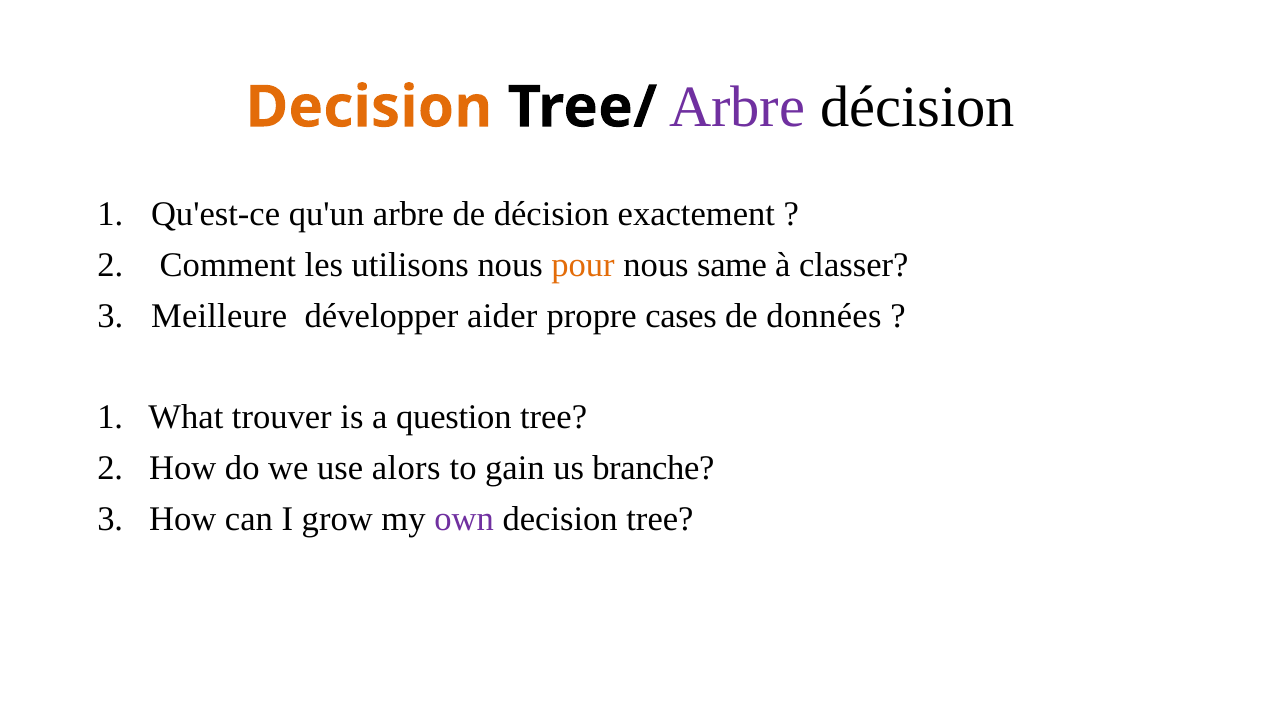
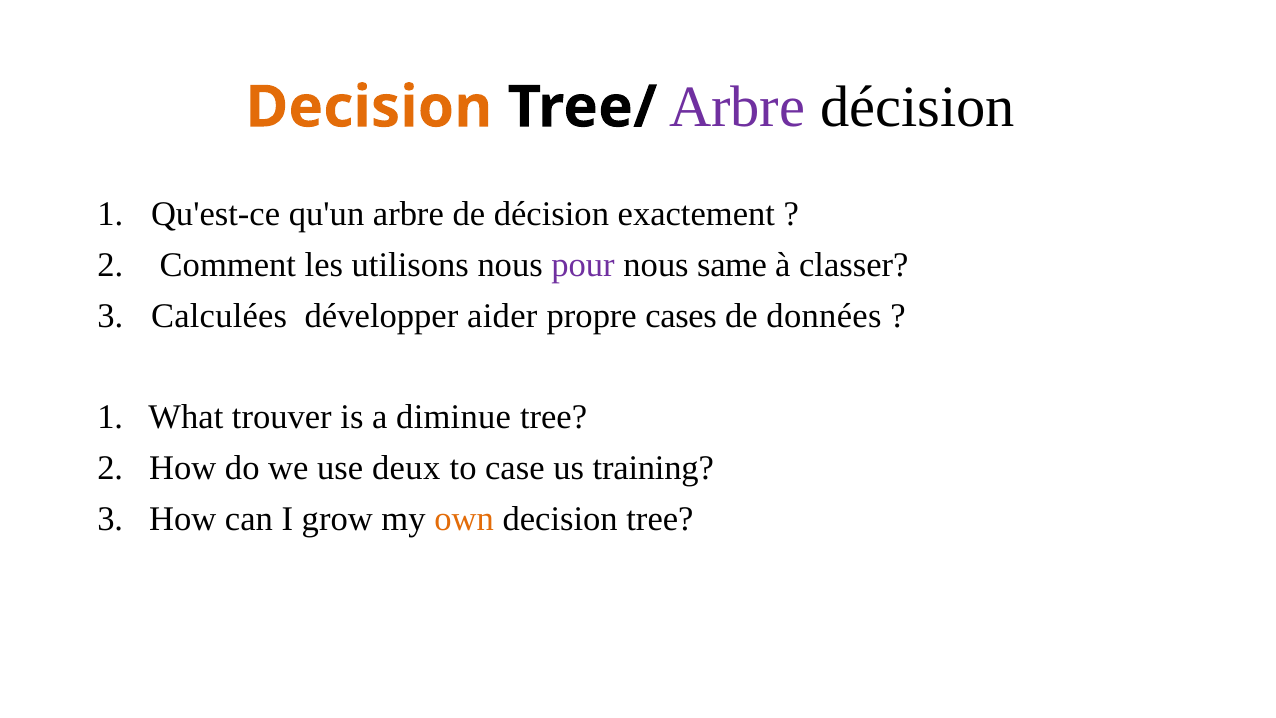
pour colour: orange -> purple
Meilleure: Meilleure -> Calculées
question: question -> diminue
alors: alors -> deux
gain: gain -> case
branche: branche -> training
own colour: purple -> orange
